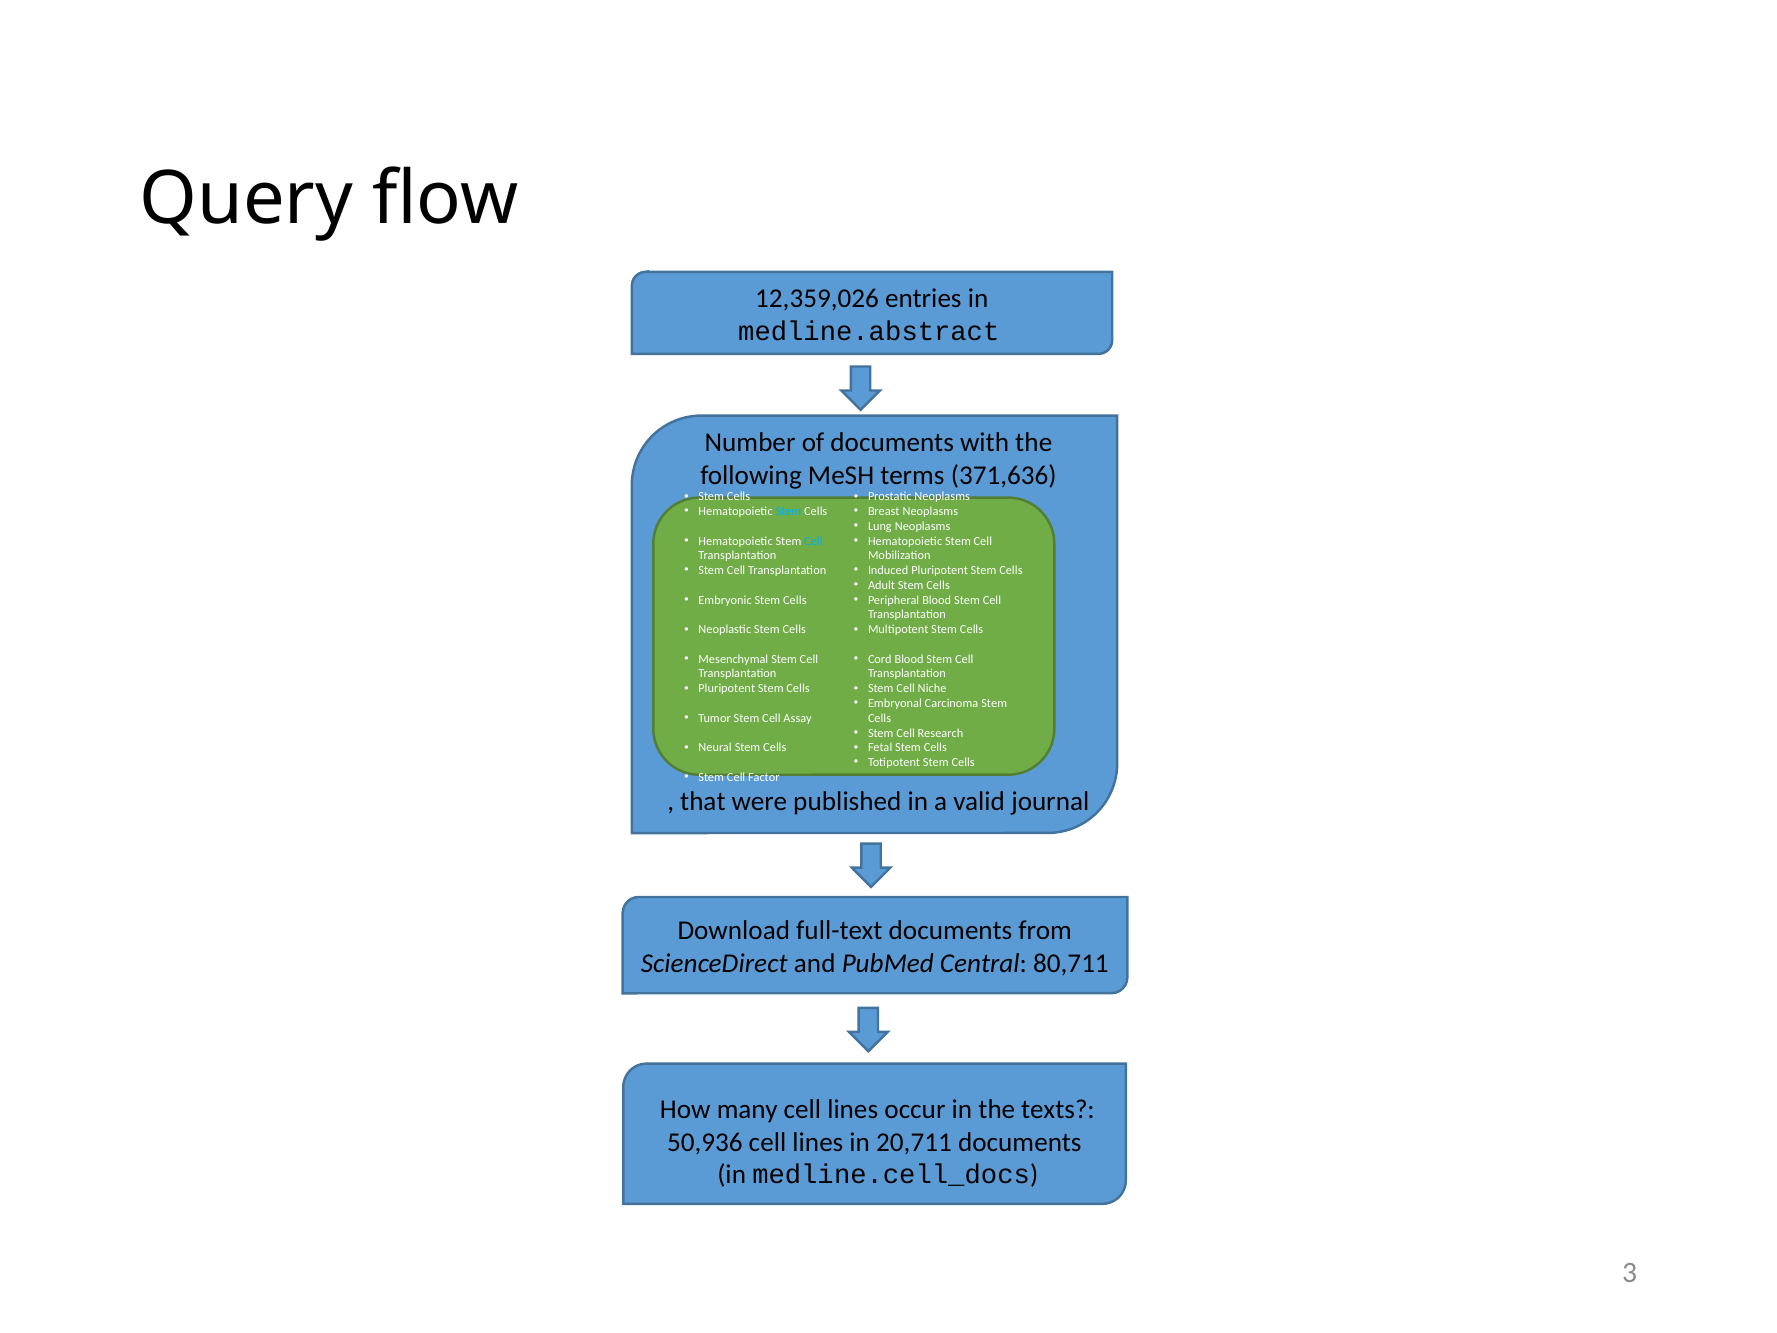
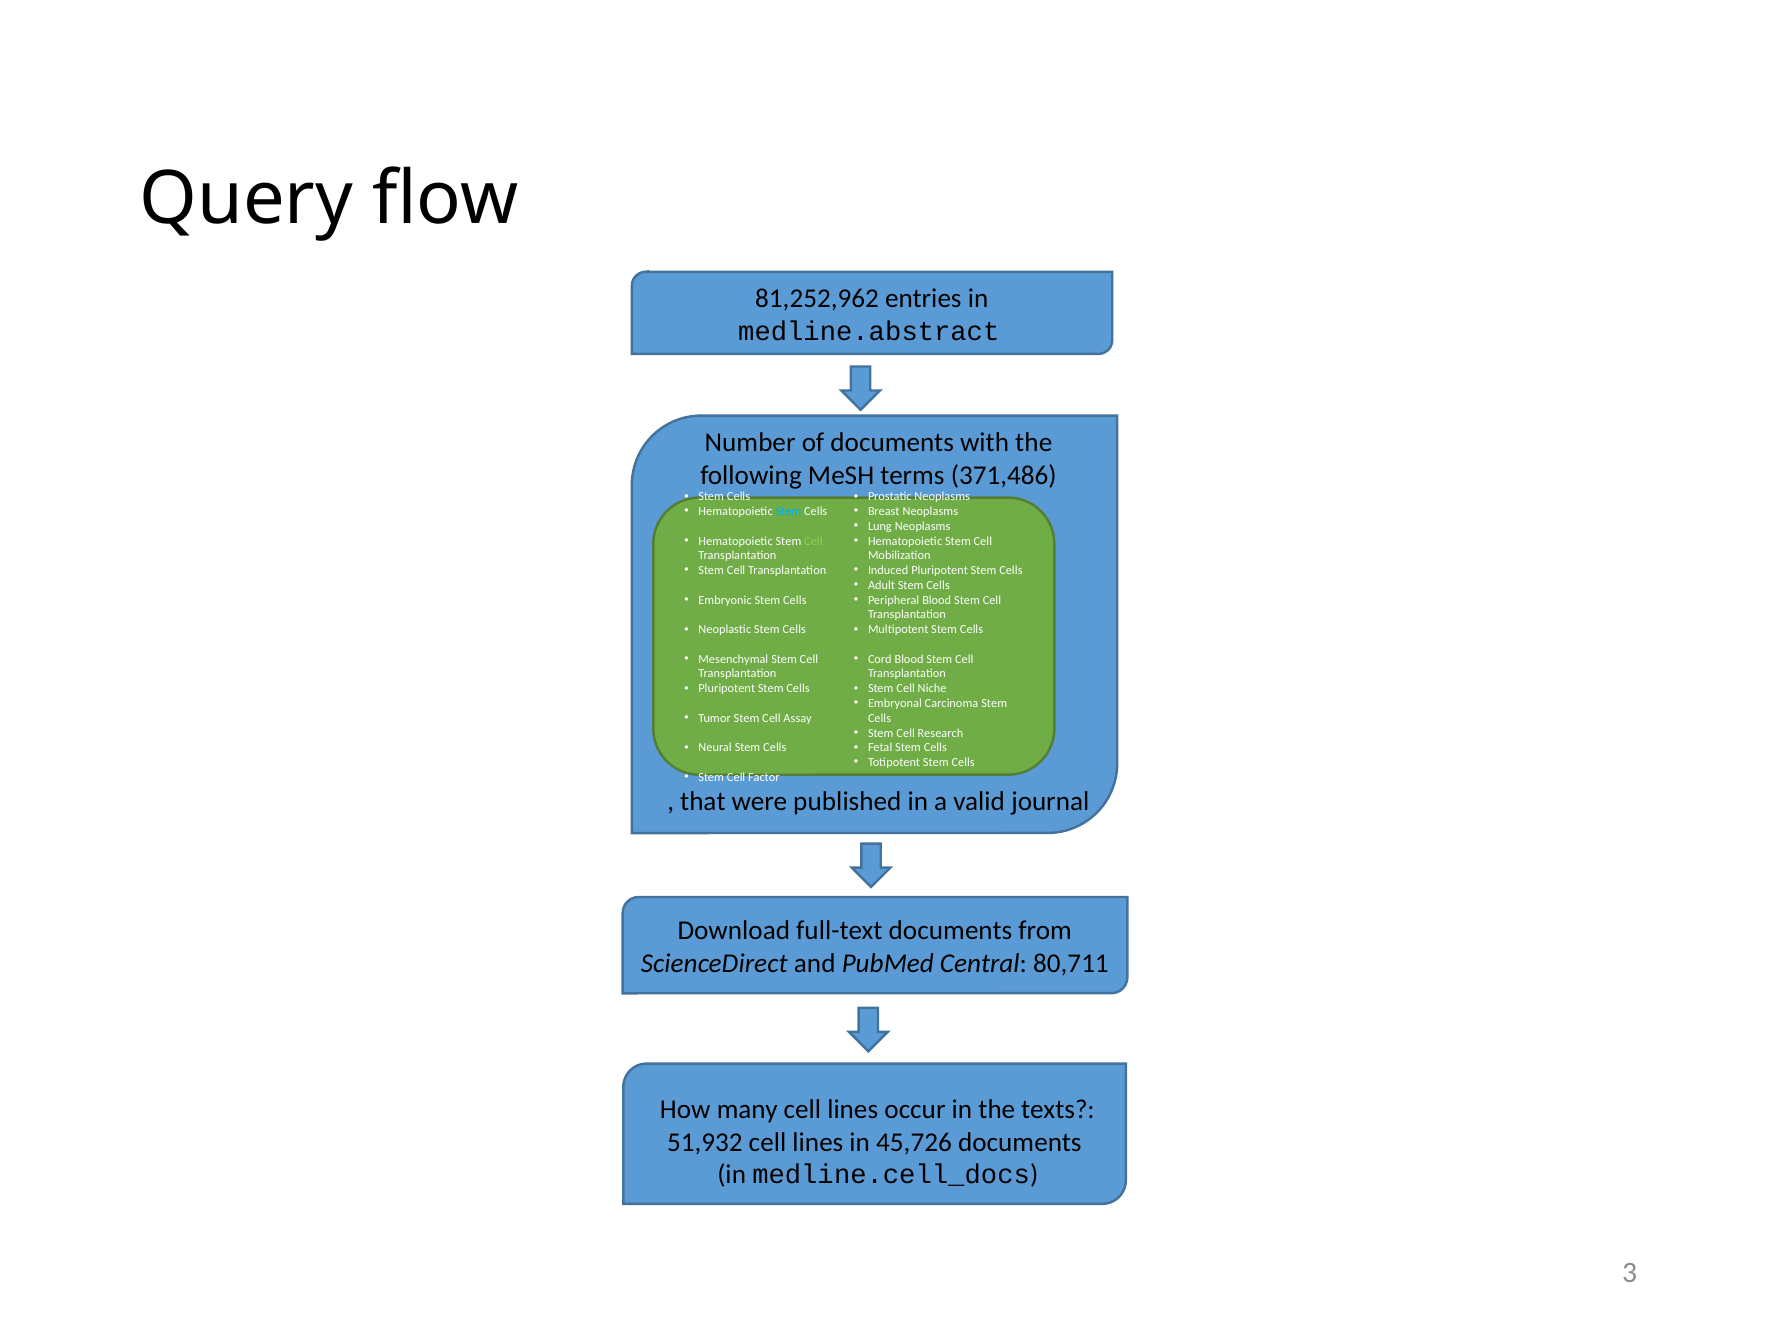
12,359,026: 12,359,026 -> 81,252,962
371,636: 371,636 -> 371,486
Cell at (813, 541) colour: light blue -> light green
50,936: 50,936 -> 51,932
20,711: 20,711 -> 45,726
